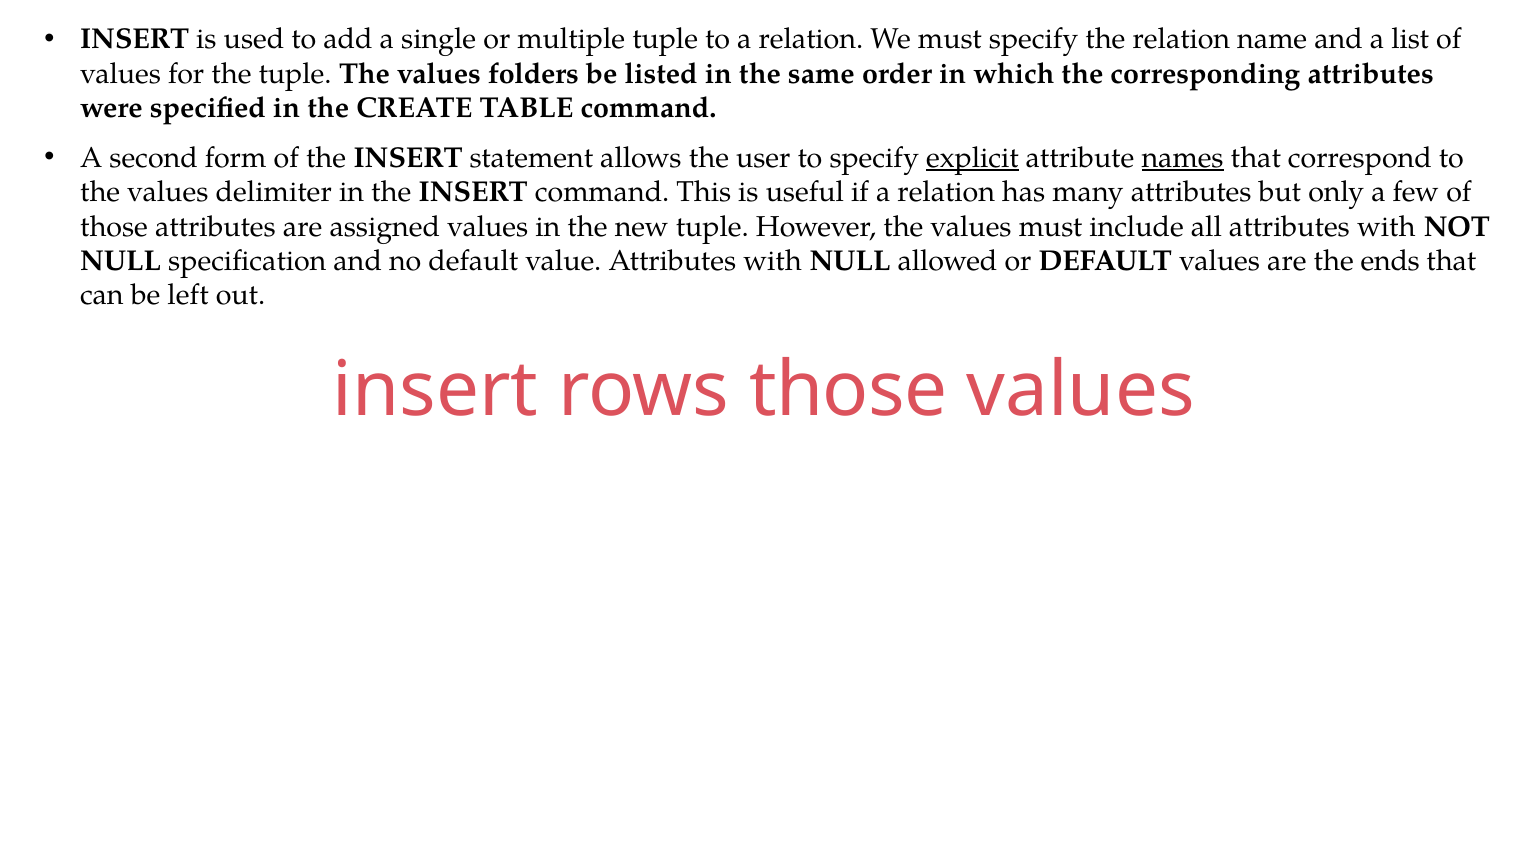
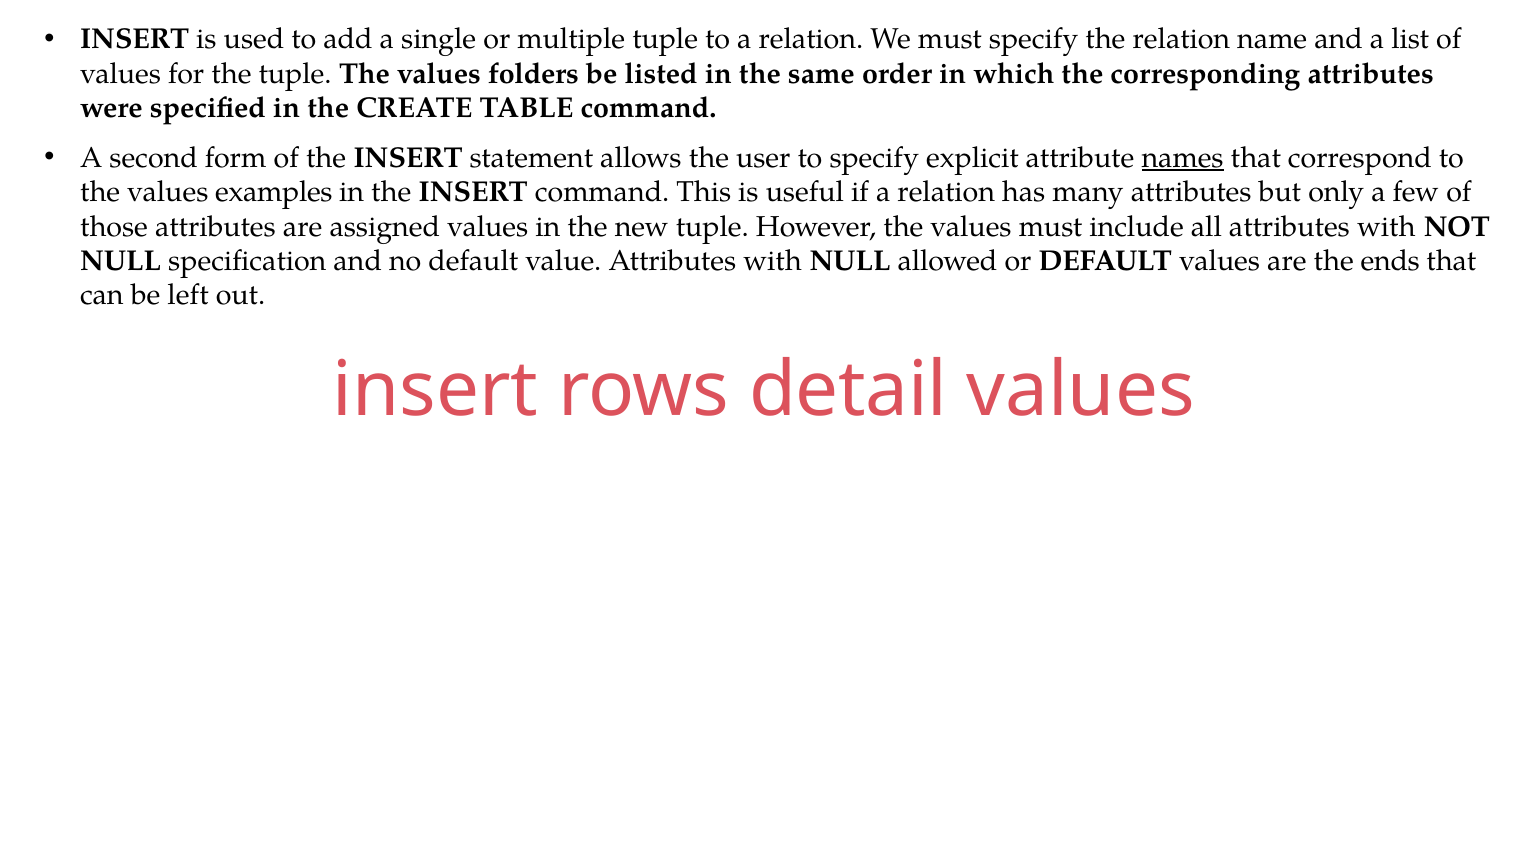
explicit underline: present -> none
delimiter: delimiter -> examples
rows those: those -> detail
